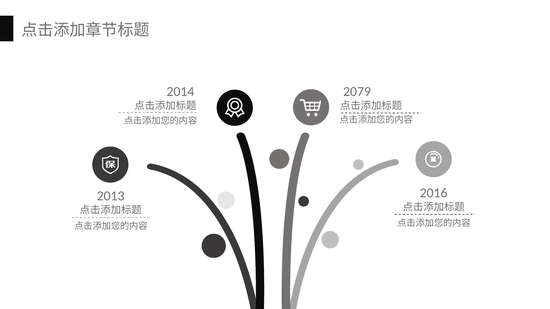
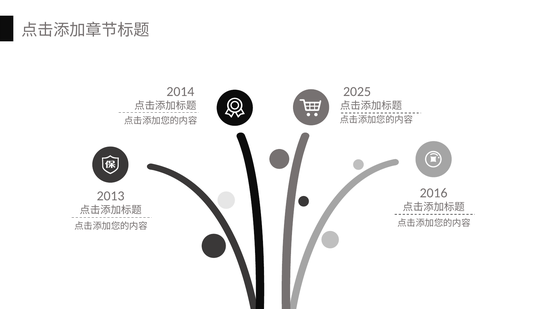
2079: 2079 -> 2025
